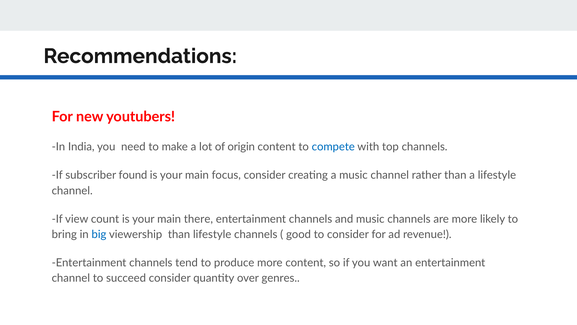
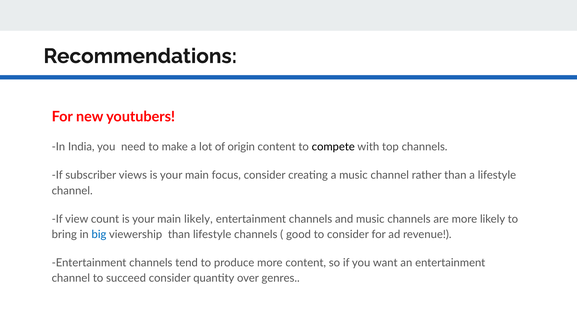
compete colour: blue -> black
found: found -> views
main there: there -> likely
